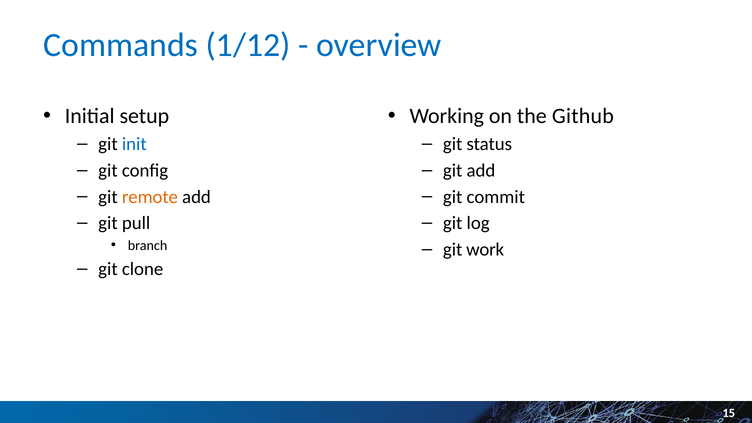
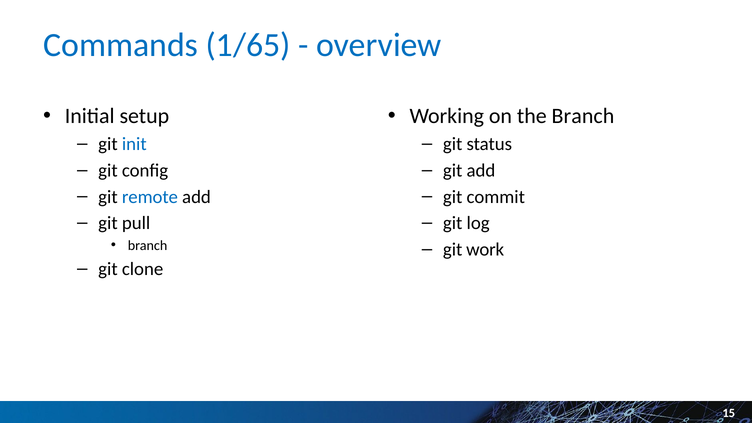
1/12: 1/12 -> 1/65
the Github: Github -> Branch
remote colour: orange -> blue
